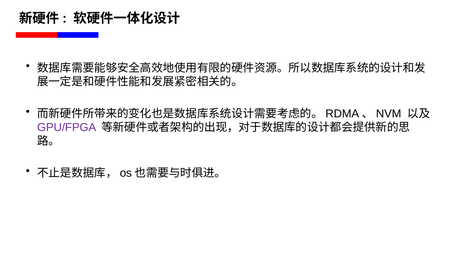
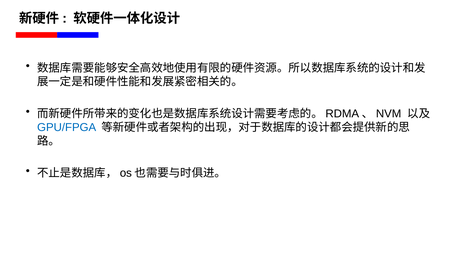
GPU/FPGA colour: purple -> blue
